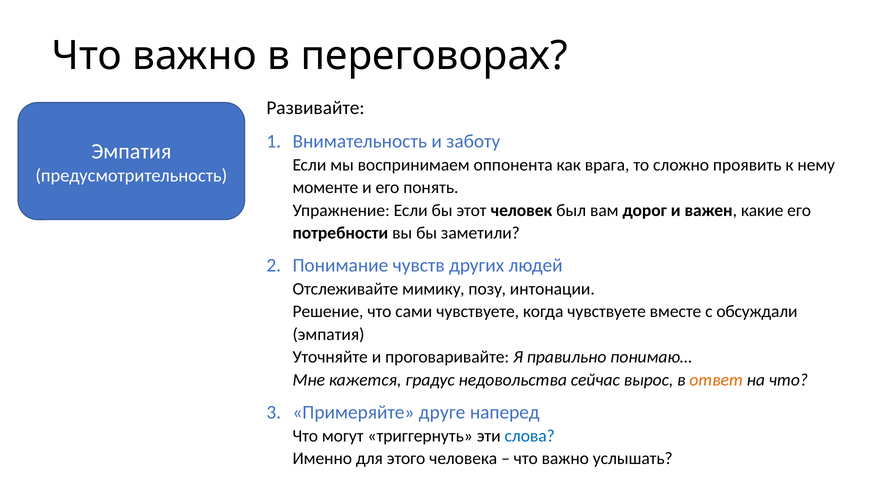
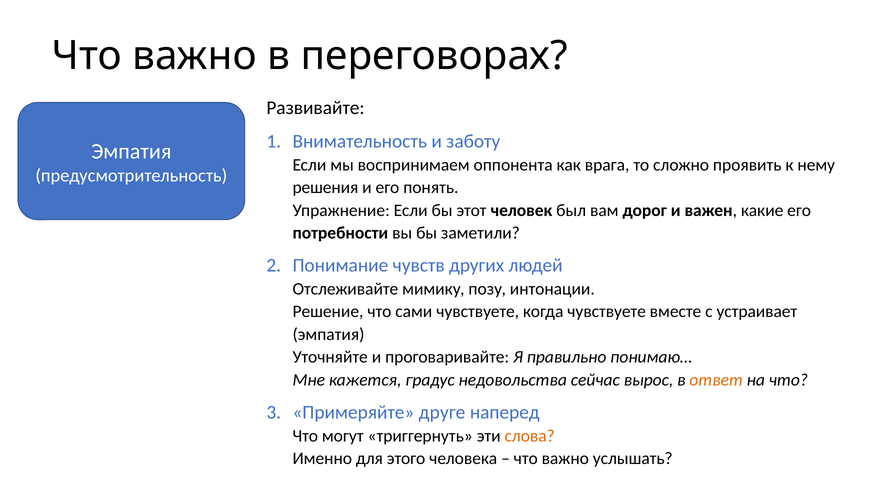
моменте: моменте -> решения
обсуждали: обсуждали -> устраивает
слова colour: blue -> orange
